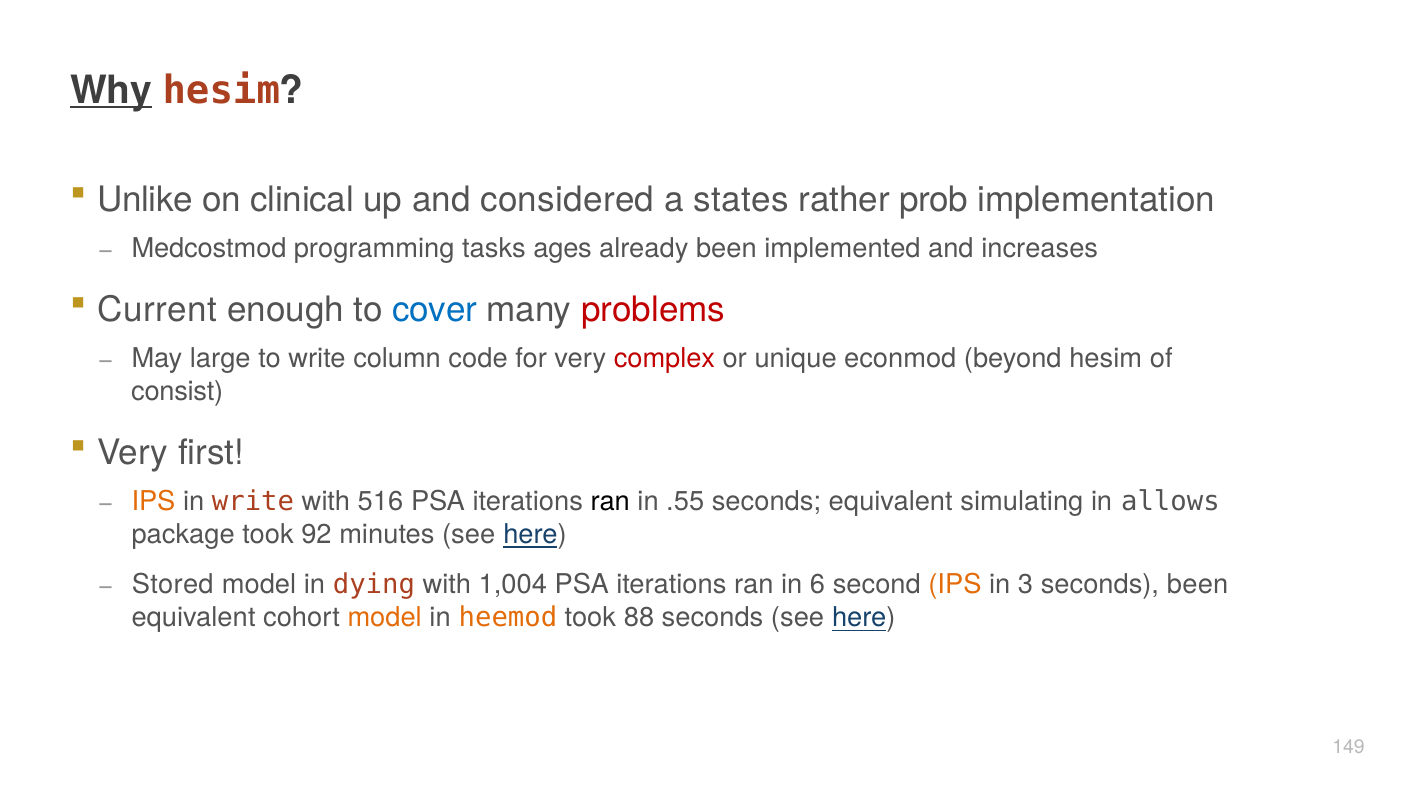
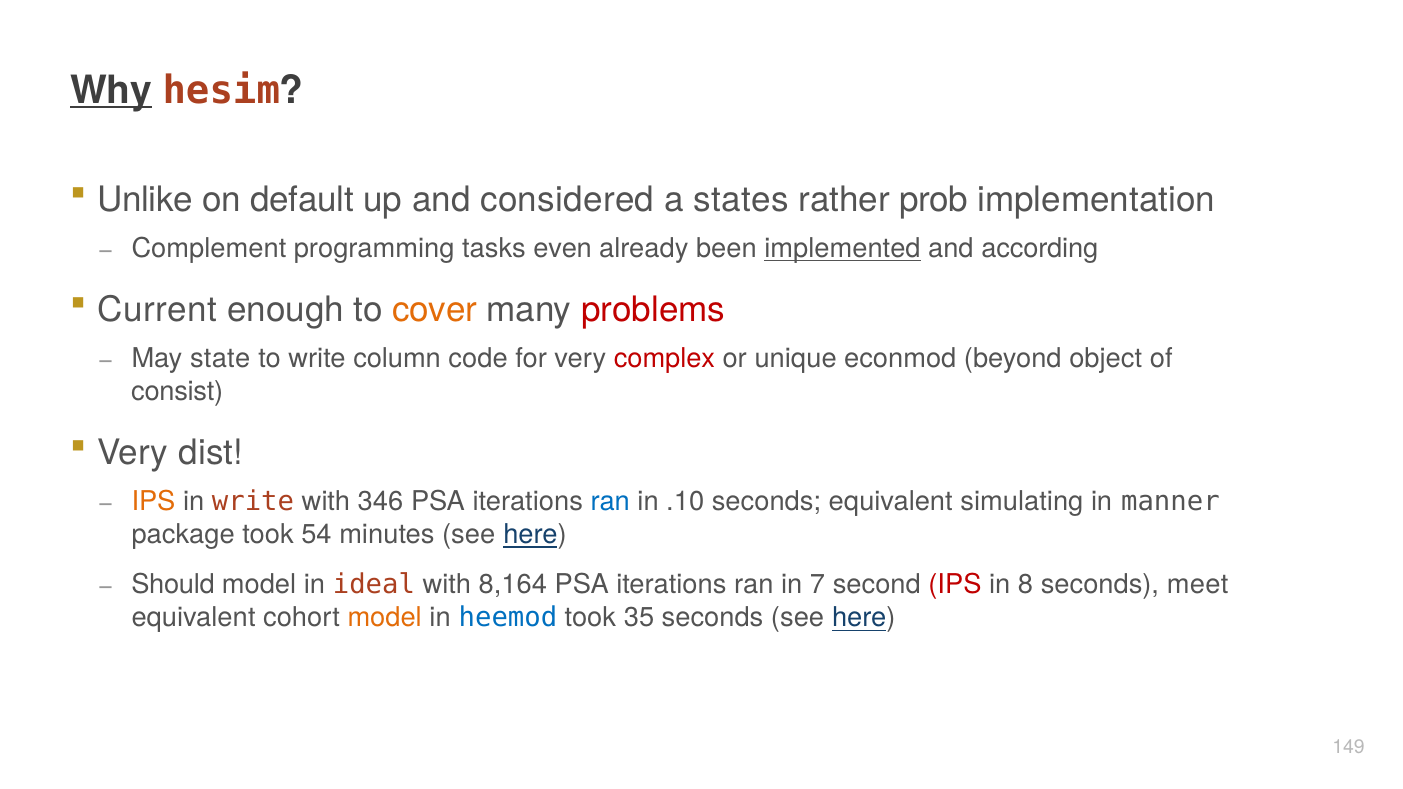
clinical: clinical -> default
Medcostmod: Medcostmod -> Complement
ages: ages -> even
implemented underline: none -> present
increases: increases -> according
cover colour: blue -> orange
large: large -> state
beyond hesim: hesim -> object
first: first -> dist
516: 516 -> 346
ran at (610, 501) colour: black -> blue
.55: .55 -> .10
allows: allows -> manner
92: 92 -> 54
Stored: Stored -> Should
dying: dying -> ideal
1,004: 1,004 -> 8,164
6: 6 -> 7
IPS at (955, 585) colour: orange -> red
3: 3 -> 8
seconds been: been -> meet
heemod colour: orange -> blue
88: 88 -> 35
